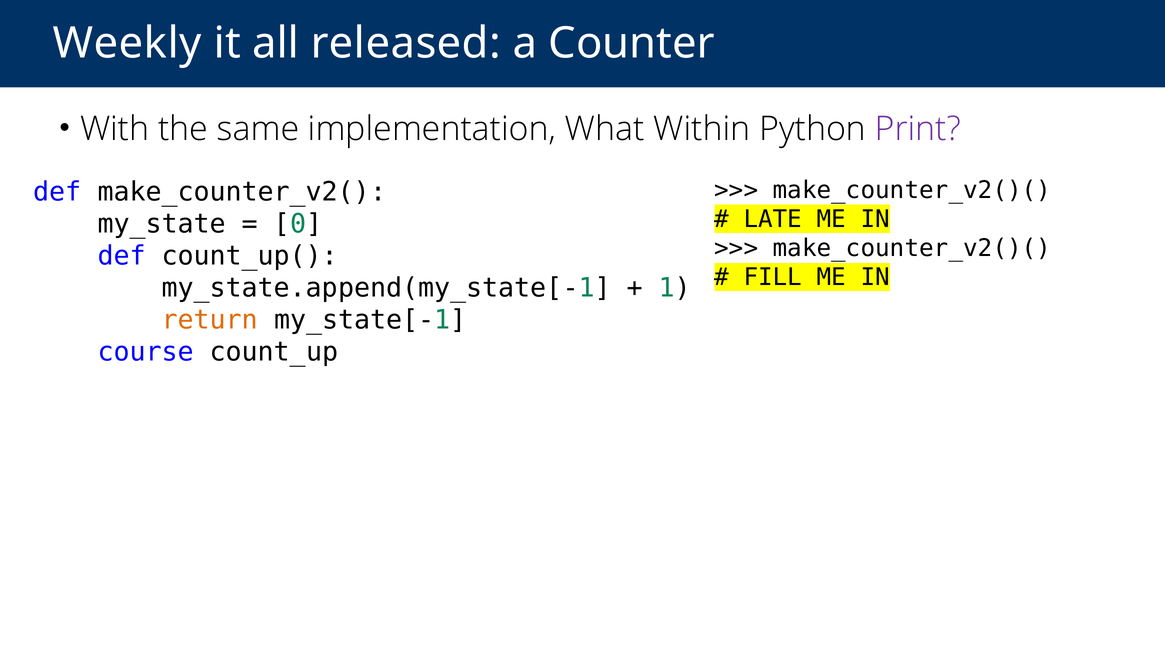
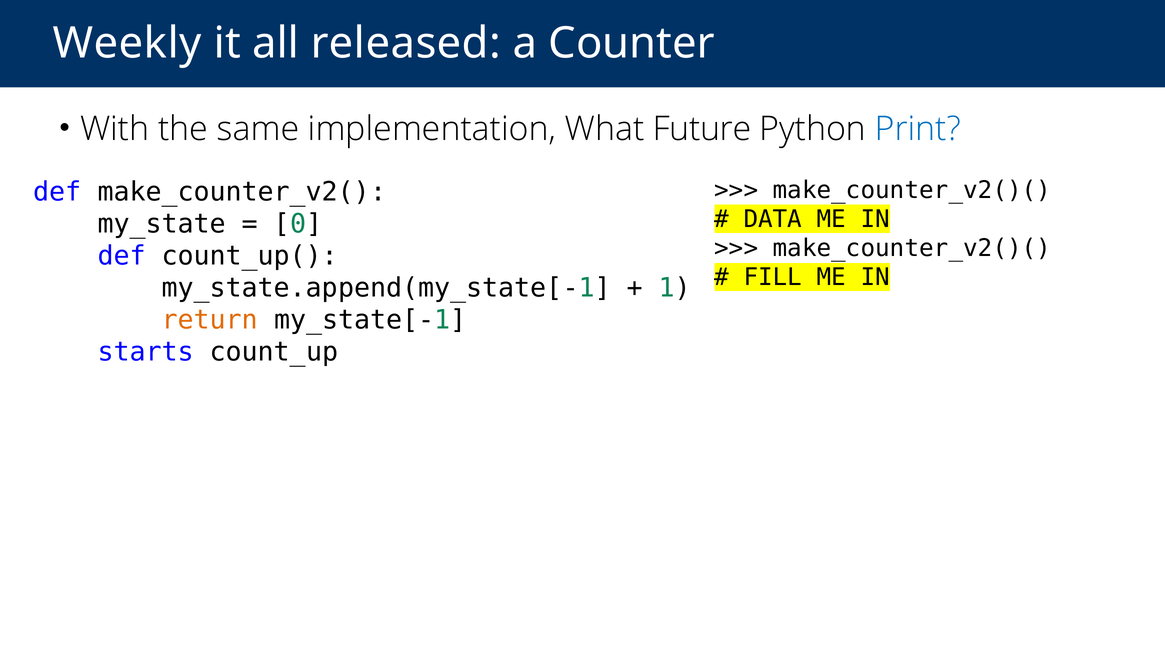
Within: Within -> Future
Print colour: purple -> blue
LATE: LATE -> DATA
course: course -> starts
